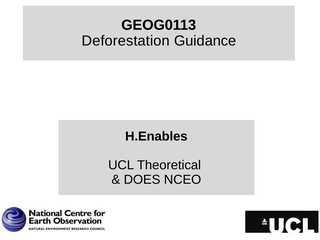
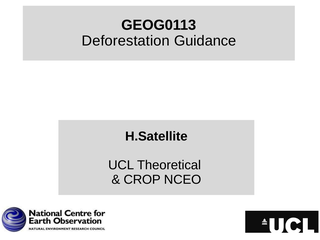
H.Enables: H.Enables -> H.Satellite
DOES: DOES -> CROP
